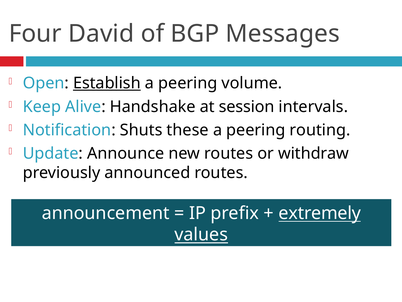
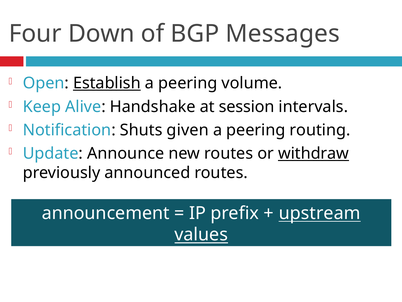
David: David -> Down
these: these -> given
withdraw underline: none -> present
extremely: extremely -> upstream
